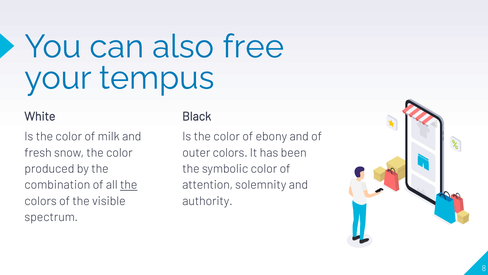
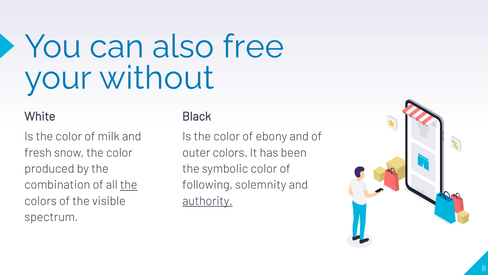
tempus: tempus -> without
attention: attention -> following
authority underline: none -> present
